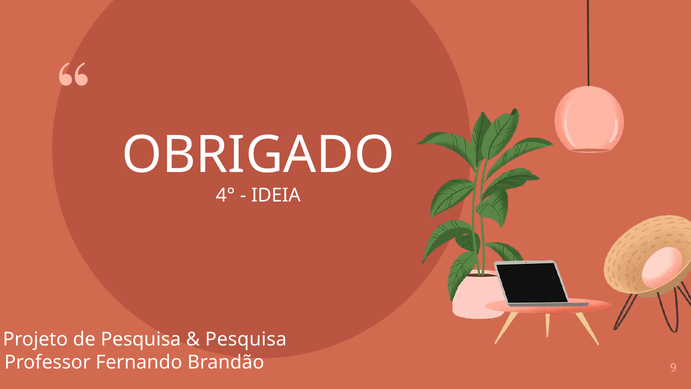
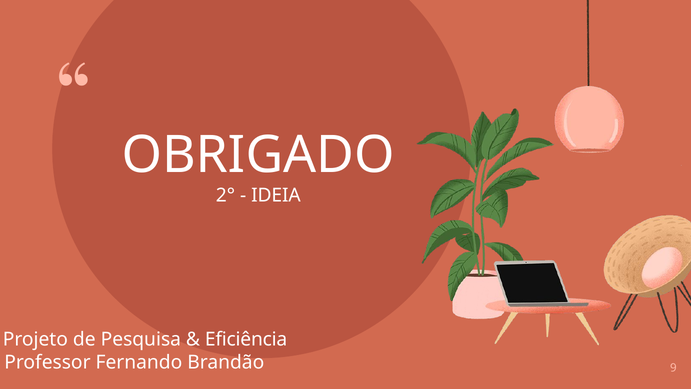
4°: 4° -> 2°
Pesquisa at (246, 339): Pesquisa -> Eficiência
